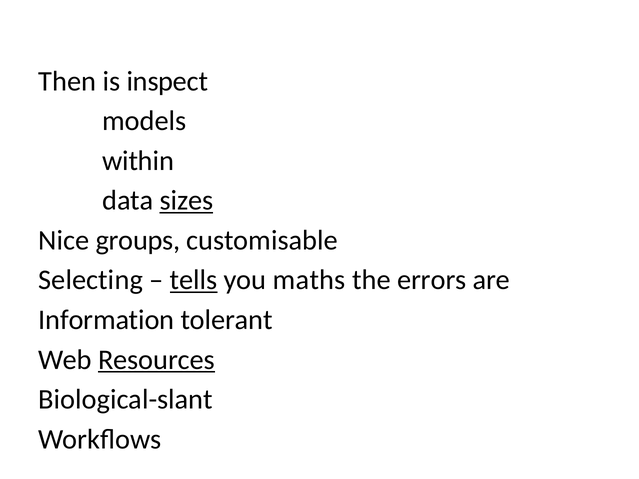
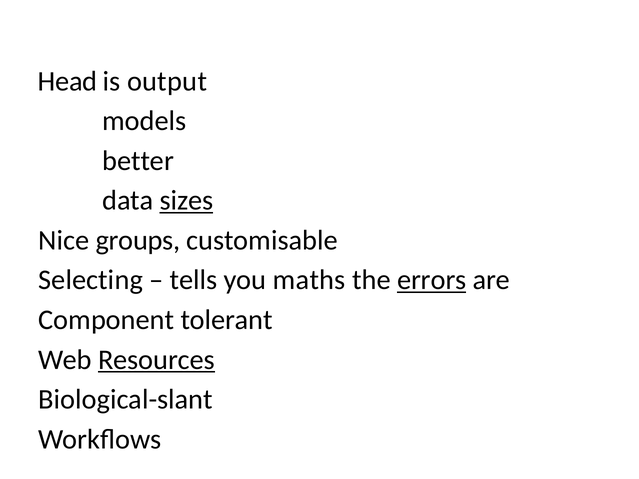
Then: Then -> Head
inspect: inspect -> output
within: within -> better
tells underline: present -> none
errors underline: none -> present
Information: Information -> Component
